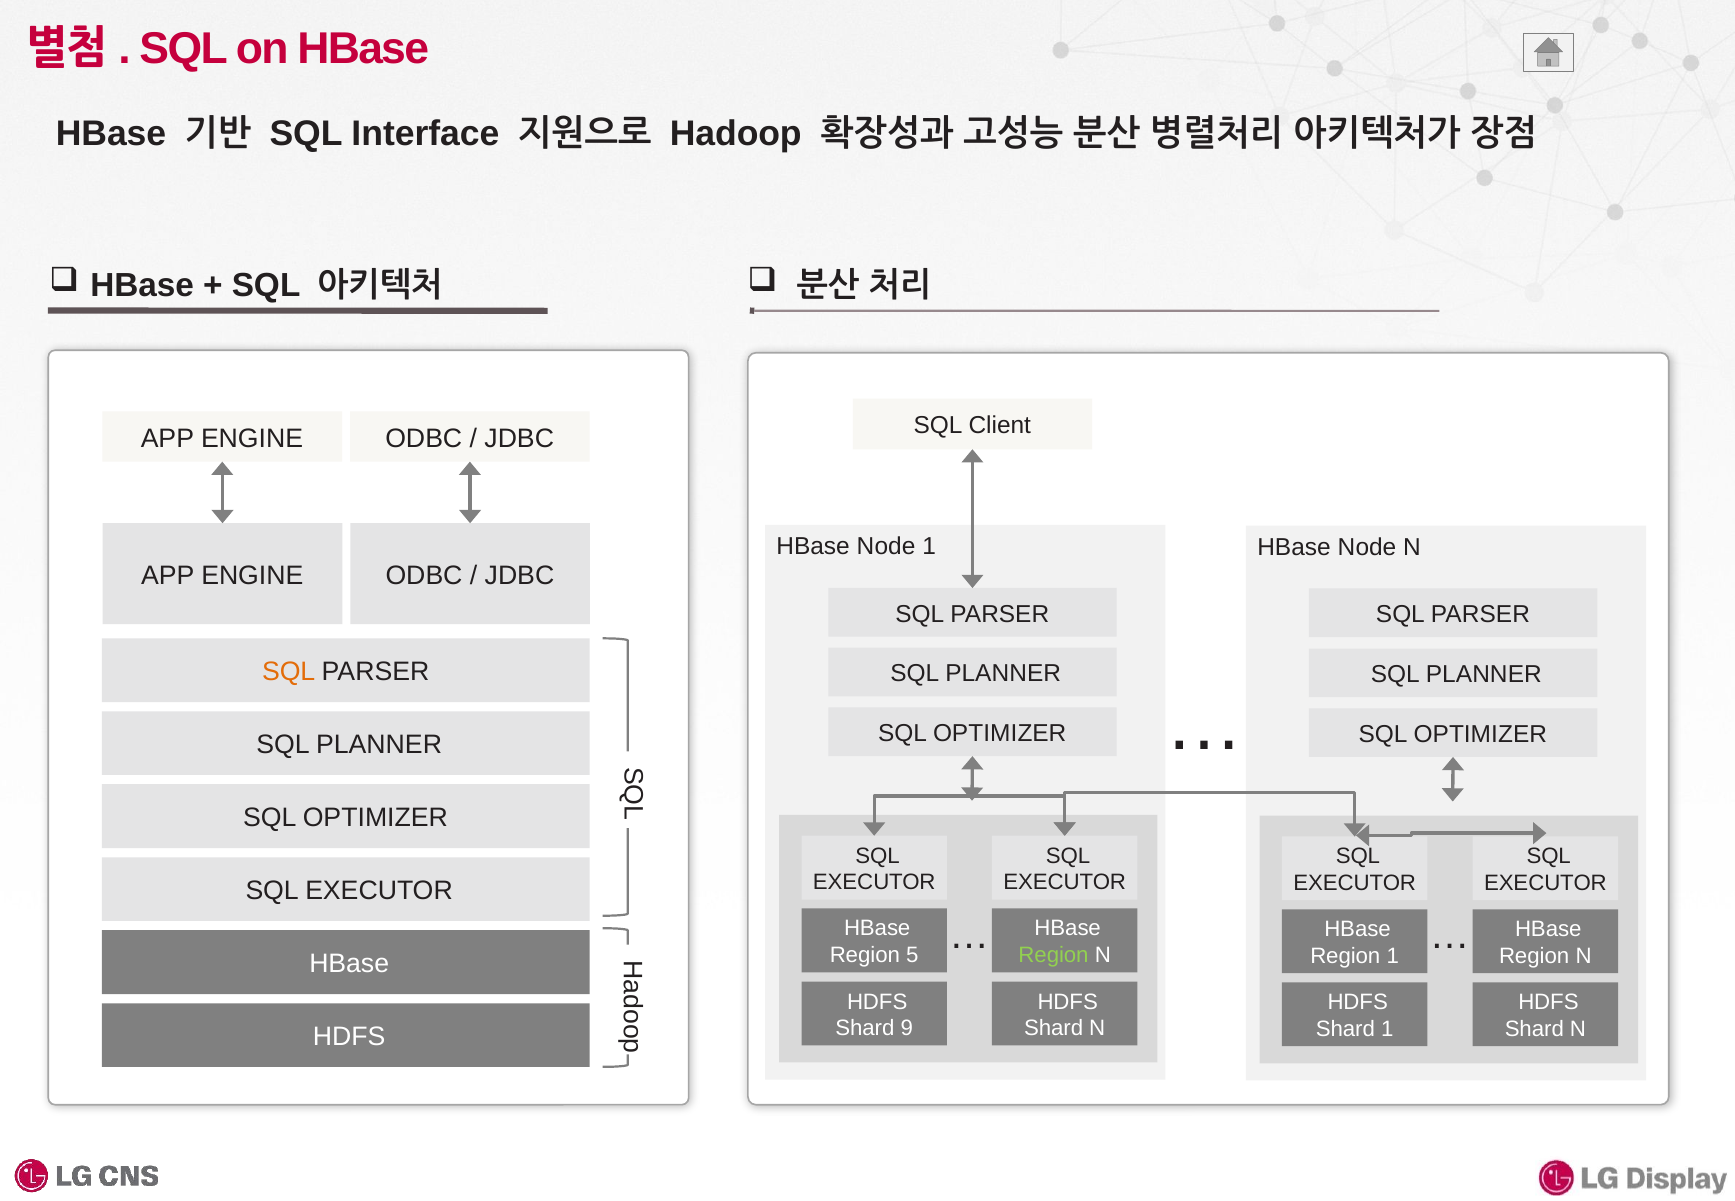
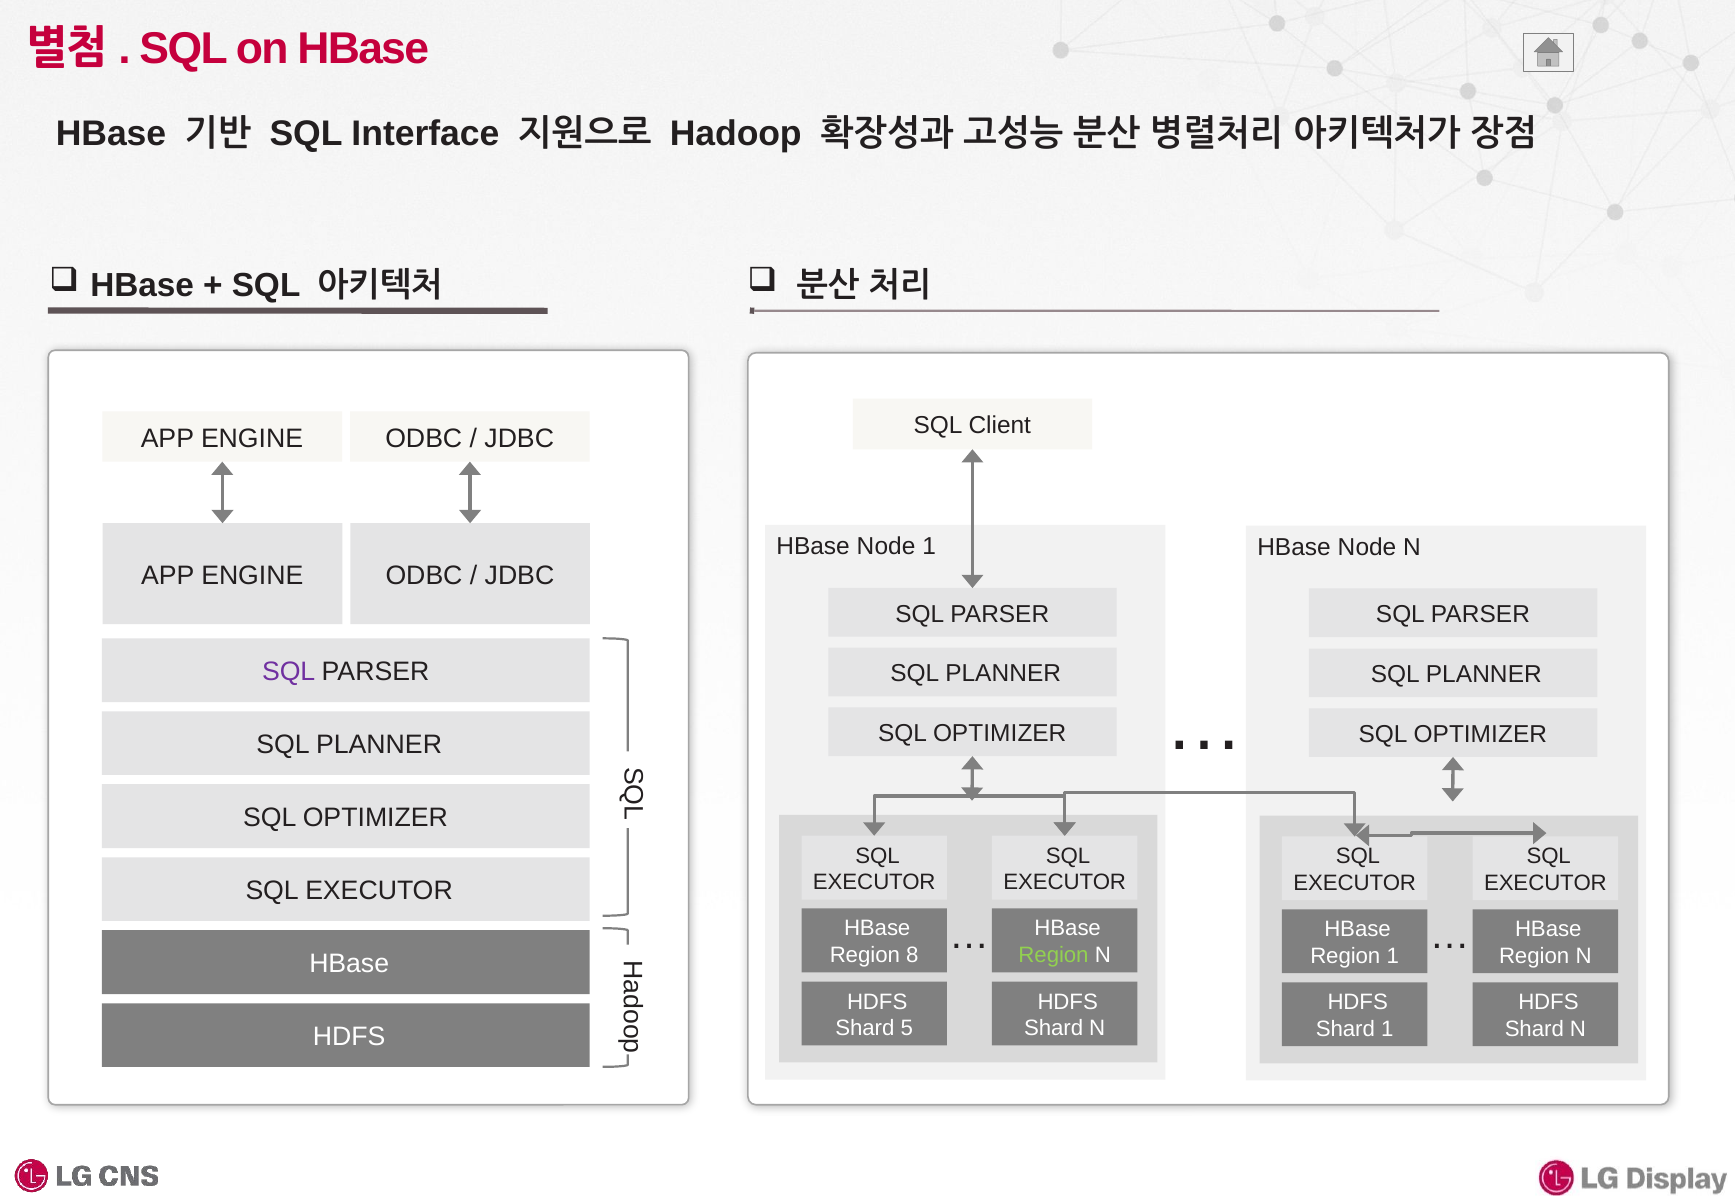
SQL at (289, 672) colour: orange -> purple
5: 5 -> 8
9: 9 -> 5
